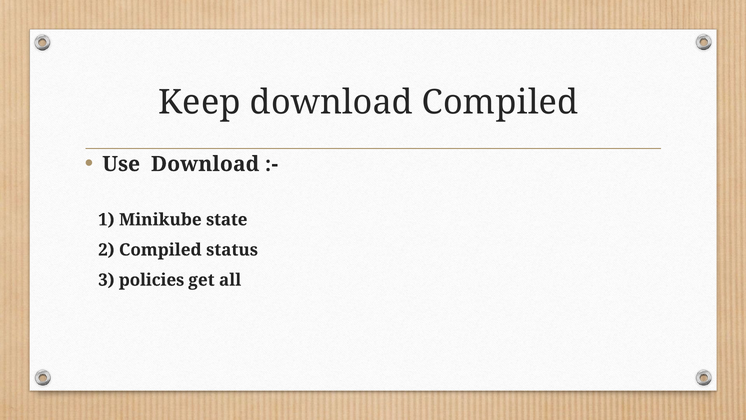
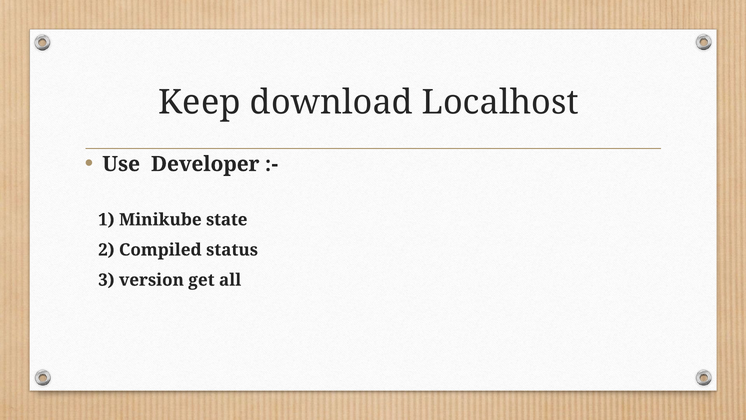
download Compiled: Compiled -> Localhost
Use Download: Download -> Developer
policies: policies -> version
